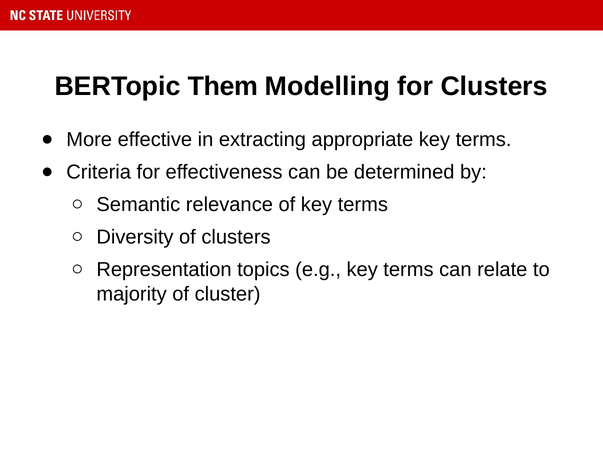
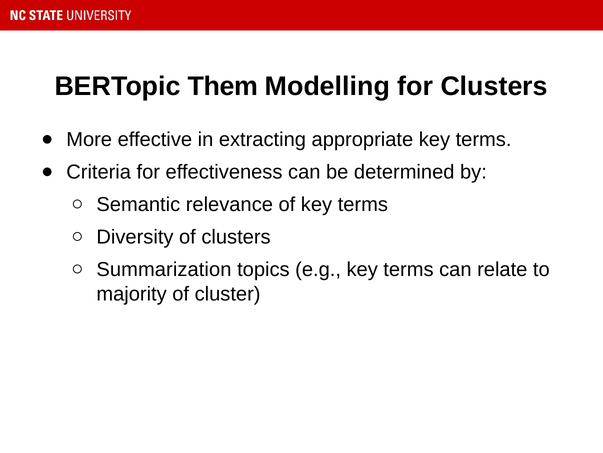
Representation: Representation -> Summarization
